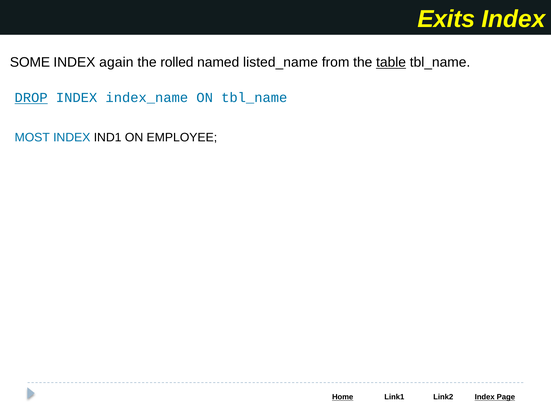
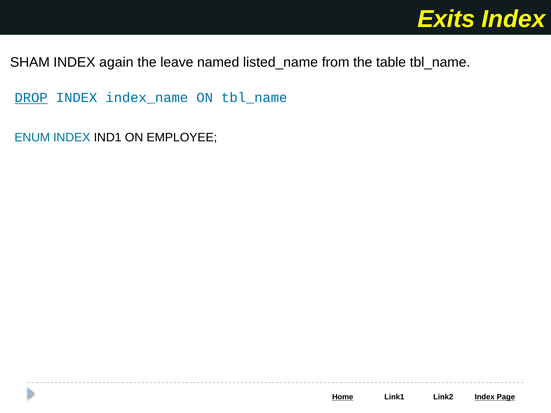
SOME: SOME -> SHAM
rolled: rolled -> leave
table underline: present -> none
MOST: MOST -> ENUM
